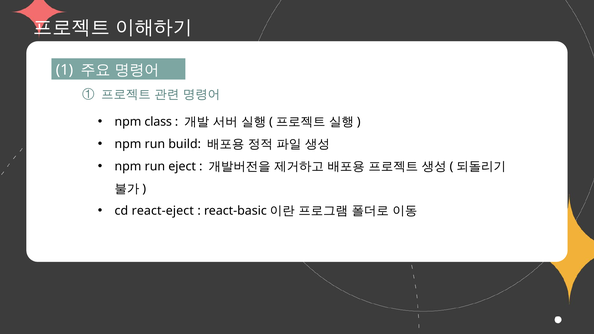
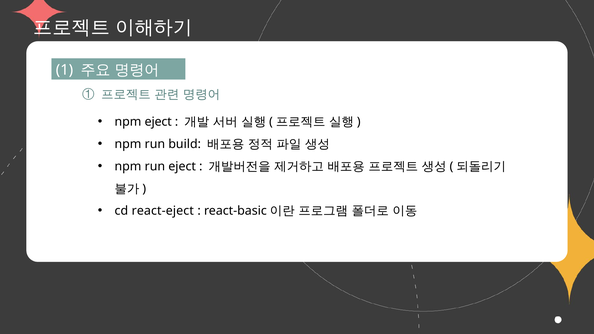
npm class: class -> eject
